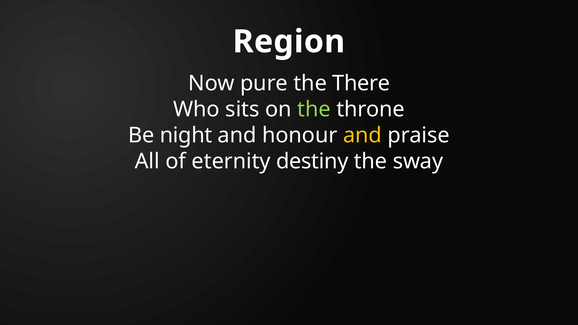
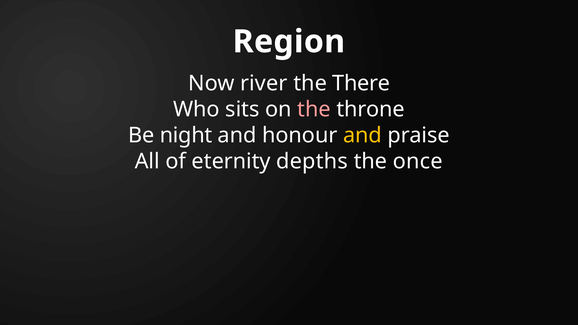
pure: pure -> river
the at (314, 109) colour: light green -> pink
destiny: destiny -> depths
sway: sway -> once
